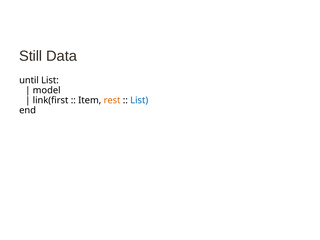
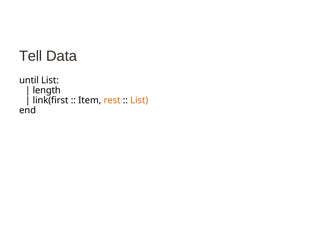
Still: Still -> Tell
model: model -> length
List at (139, 100) colour: blue -> orange
